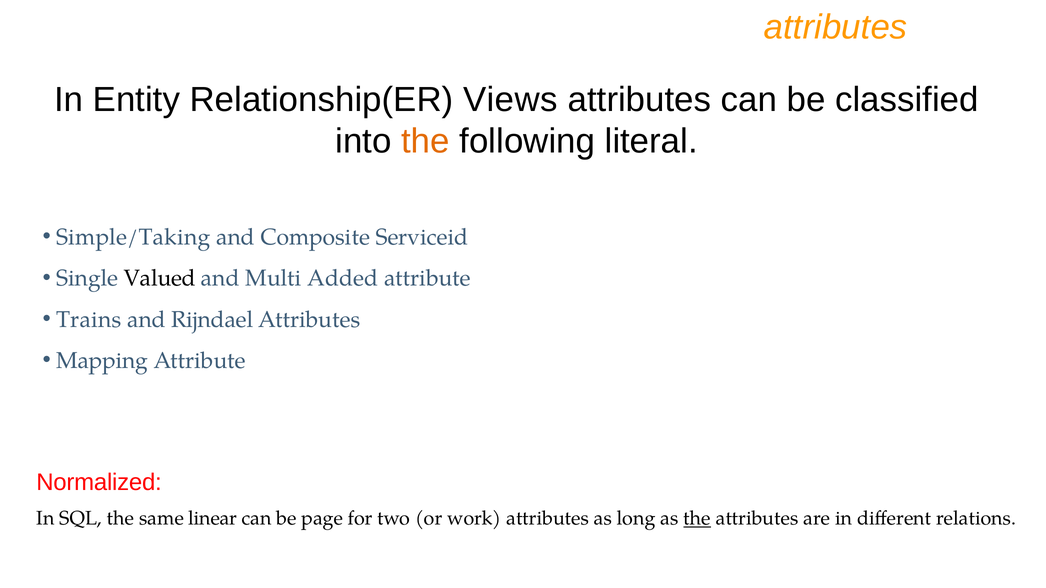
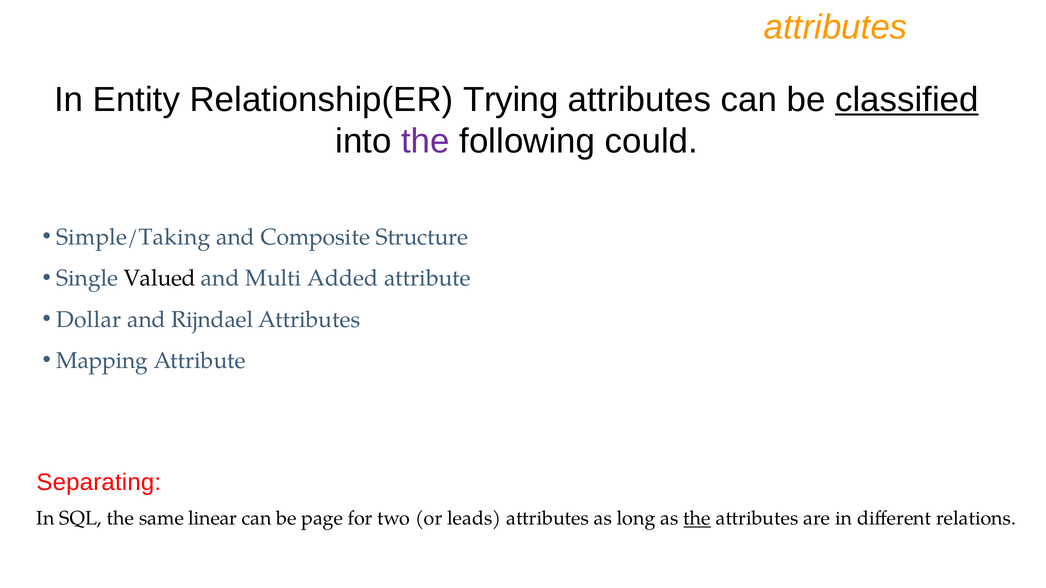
Views: Views -> Trying
classified underline: none -> present
the at (425, 141) colour: orange -> purple
literal: literal -> could
Serviceid: Serviceid -> Structure
Trains: Trains -> Dollar
Normalized: Normalized -> Separating
work: work -> leads
